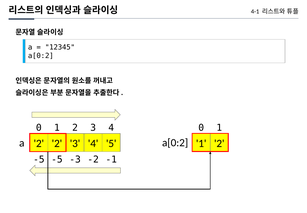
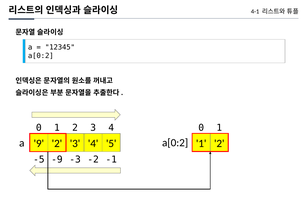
2 at (39, 143): 2 -> 9
-5 -5: -5 -> -9
